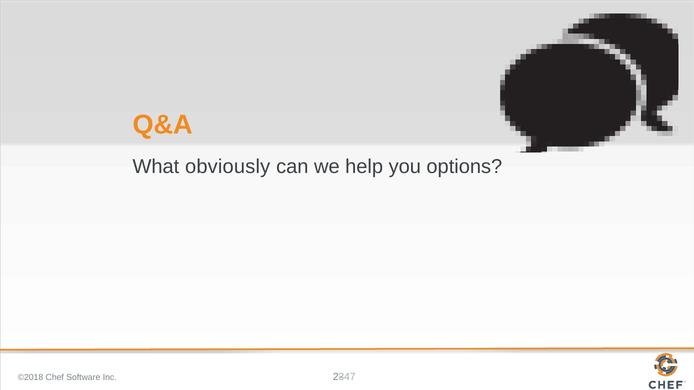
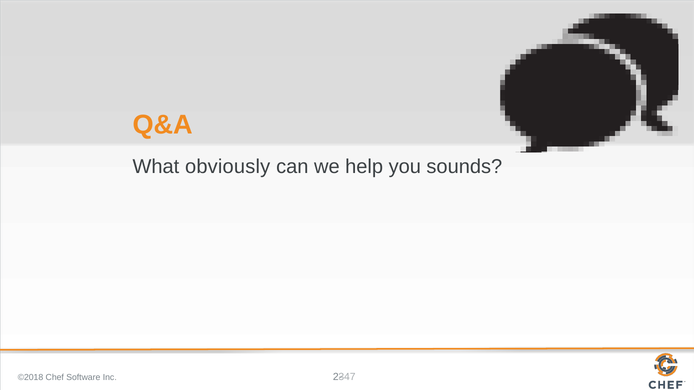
options: options -> sounds
